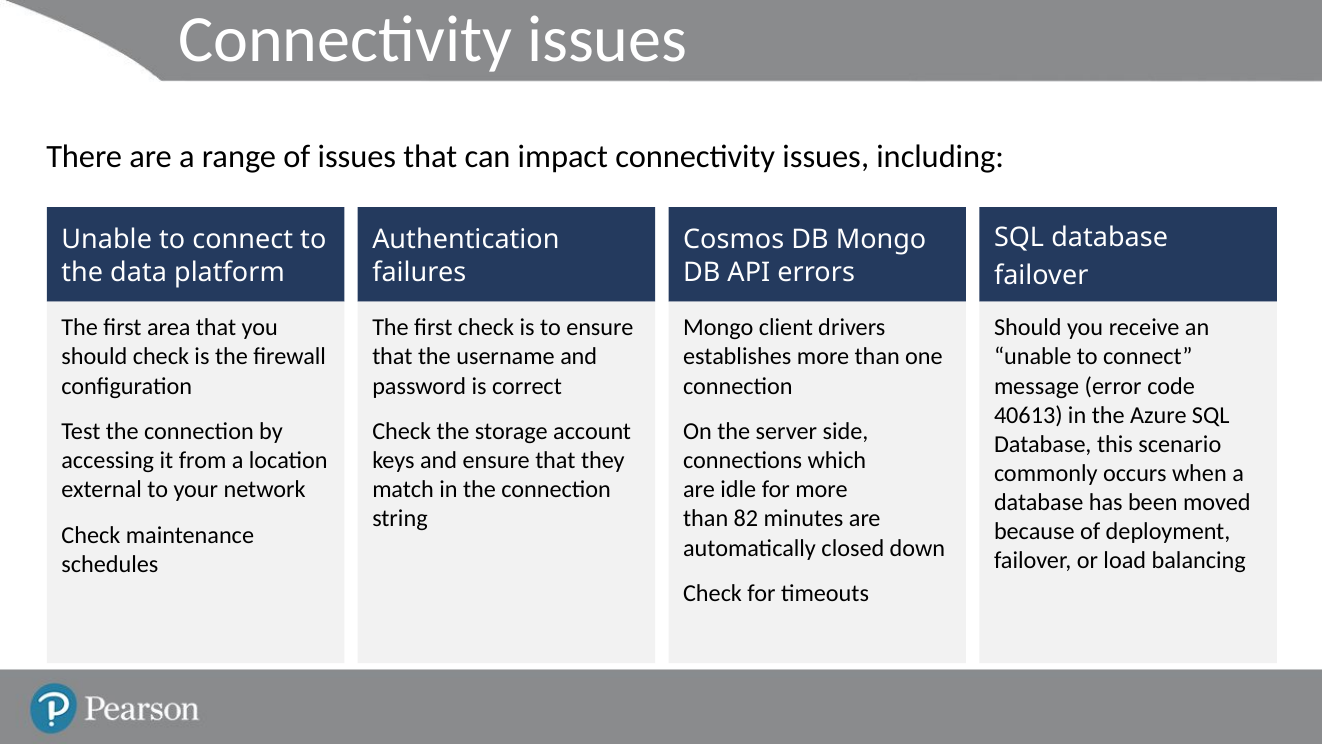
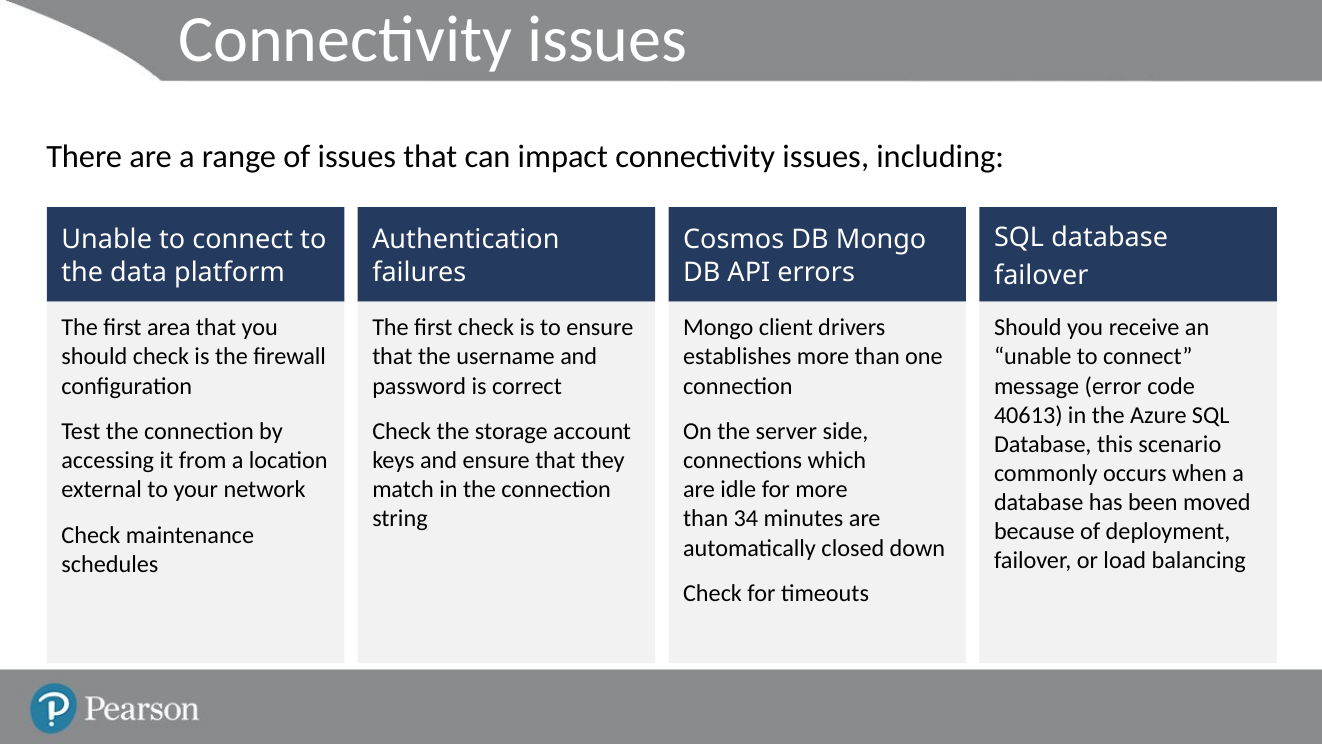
82: 82 -> 34
